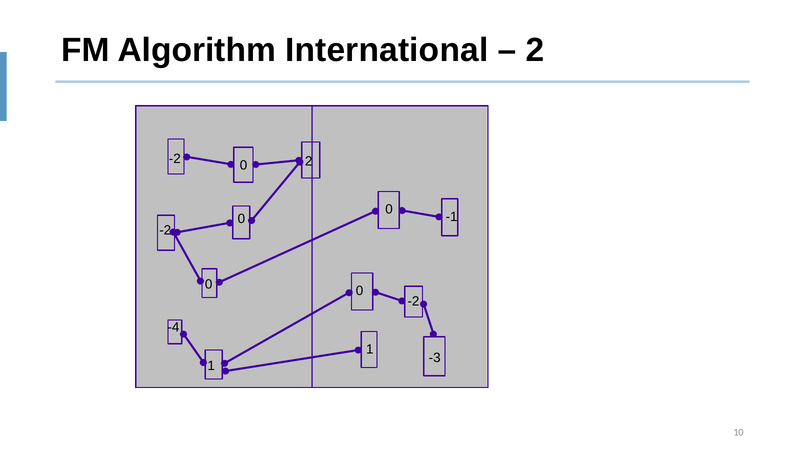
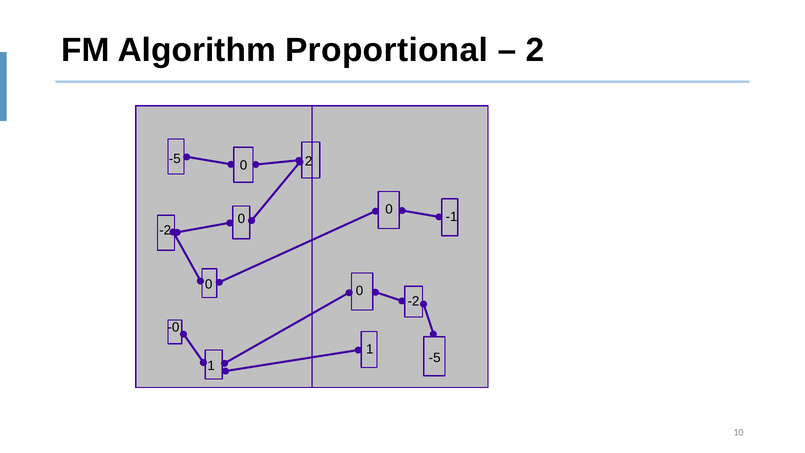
International: International -> Proportional
-2 at (175, 159): -2 -> -5
-4: -4 -> -0
-3 at (435, 358): -3 -> -5
